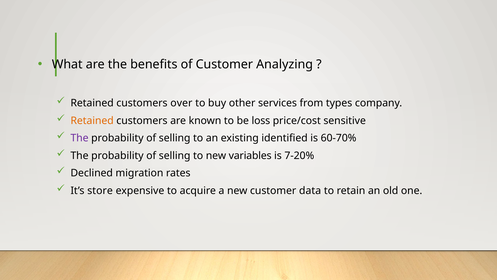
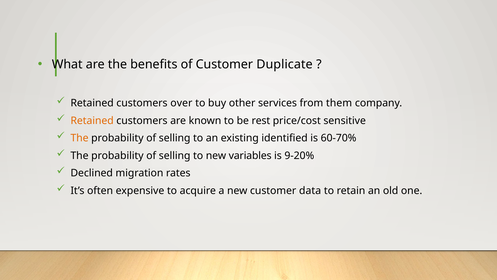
Analyzing: Analyzing -> Duplicate
types: types -> them
loss: loss -> rest
The at (80, 138) colour: purple -> orange
7-20%: 7-20% -> 9-20%
store: store -> often
